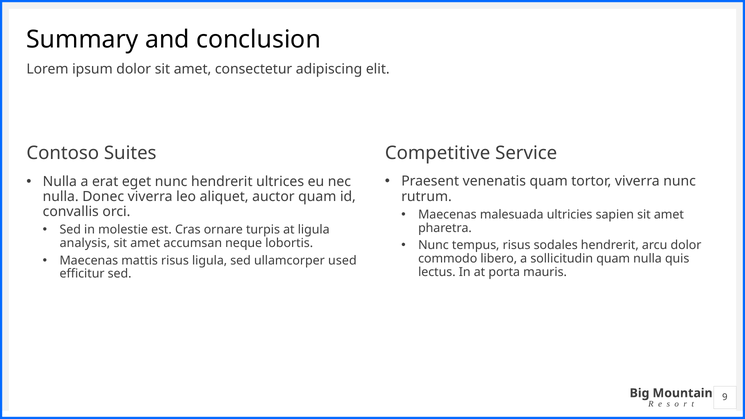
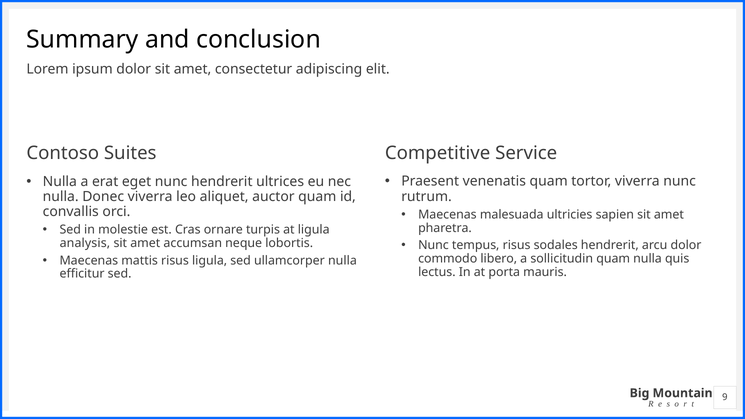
ullamcorper used: used -> nulla
